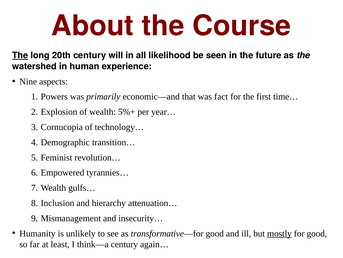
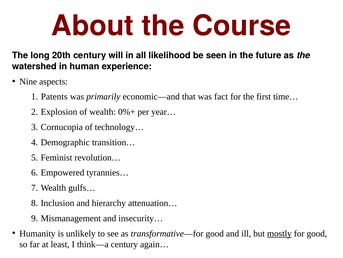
The at (20, 55) underline: present -> none
Powers: Powers -> Patents
5%+: 5%+ -> 0%+
